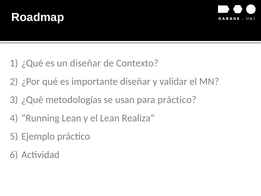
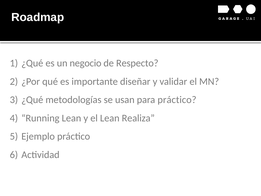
un diseñar: diseñar -> negocio
Contexto: Contexto -> Respecto
